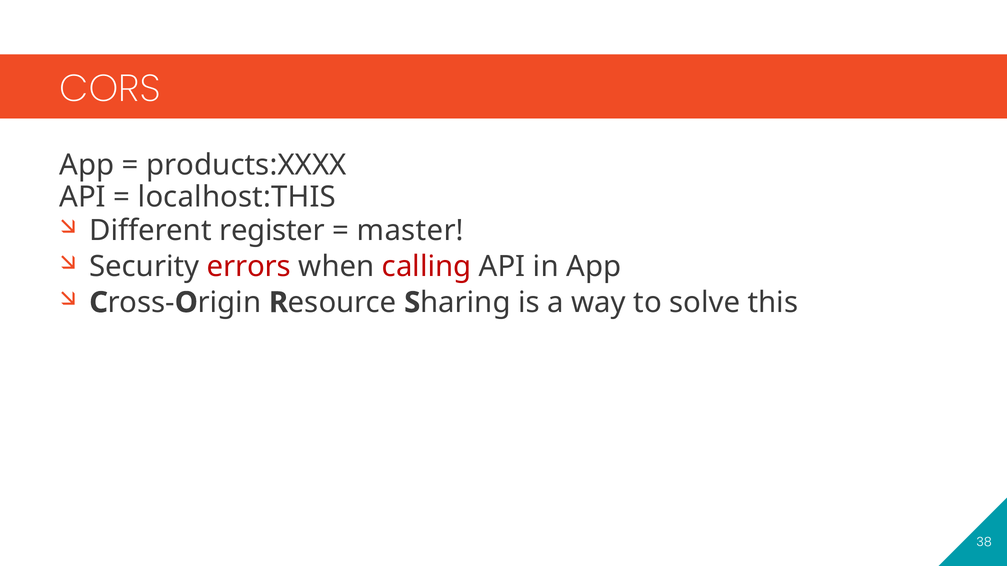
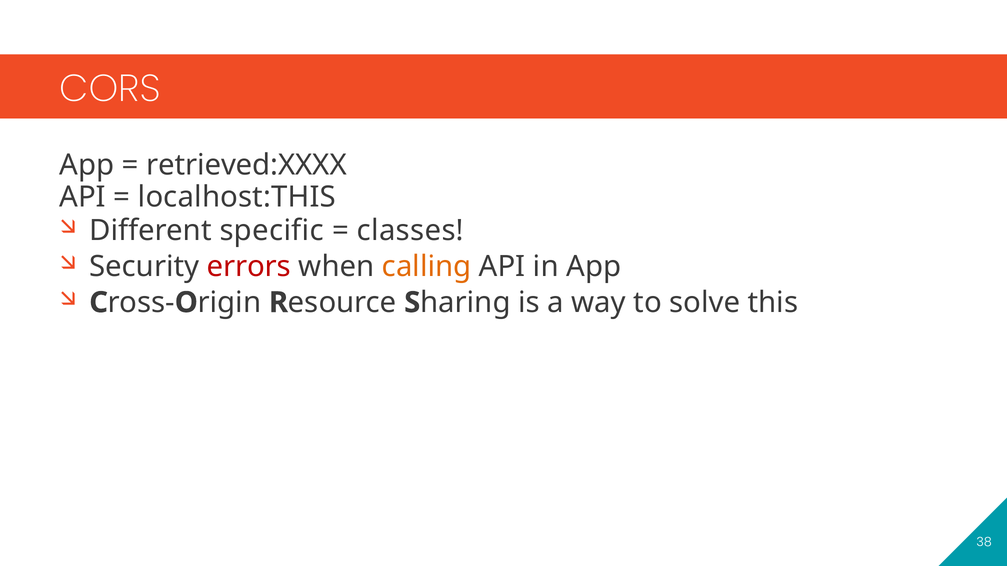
products:XXXX: products:XXXX -> retrieved:XXXX
register: register -> specific
master: master -> classes
calling colour: red -> orange
